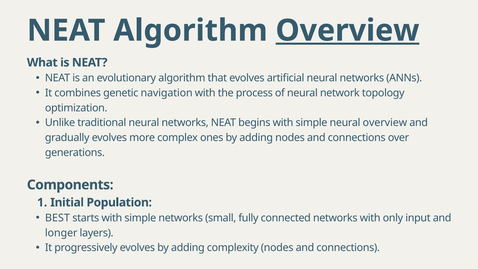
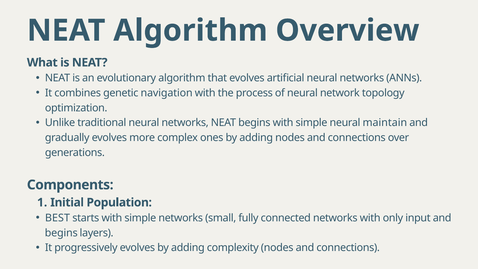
Overview at (347, 31) underline: present -> none
neural overview: overview -> maintain
longer at (61, 233): longer -> begins
